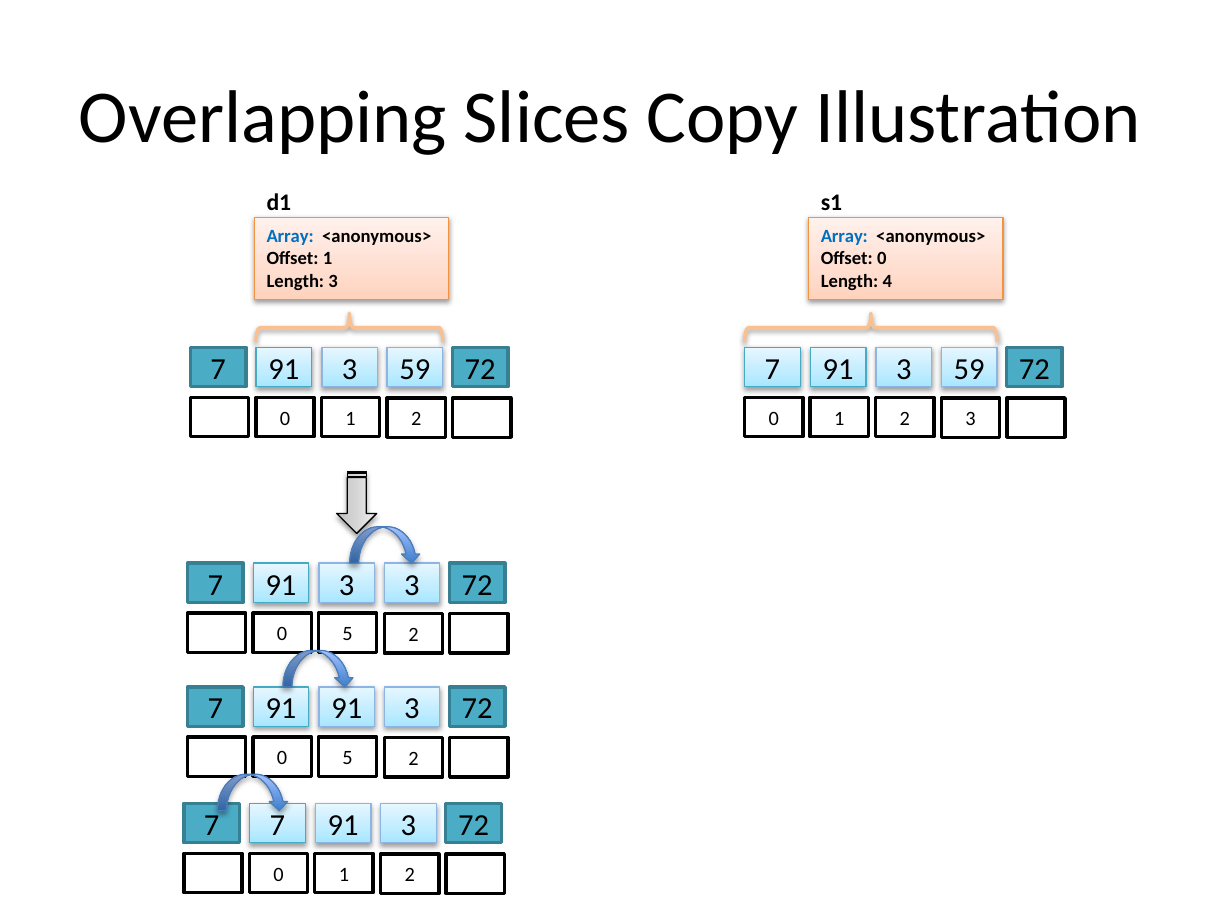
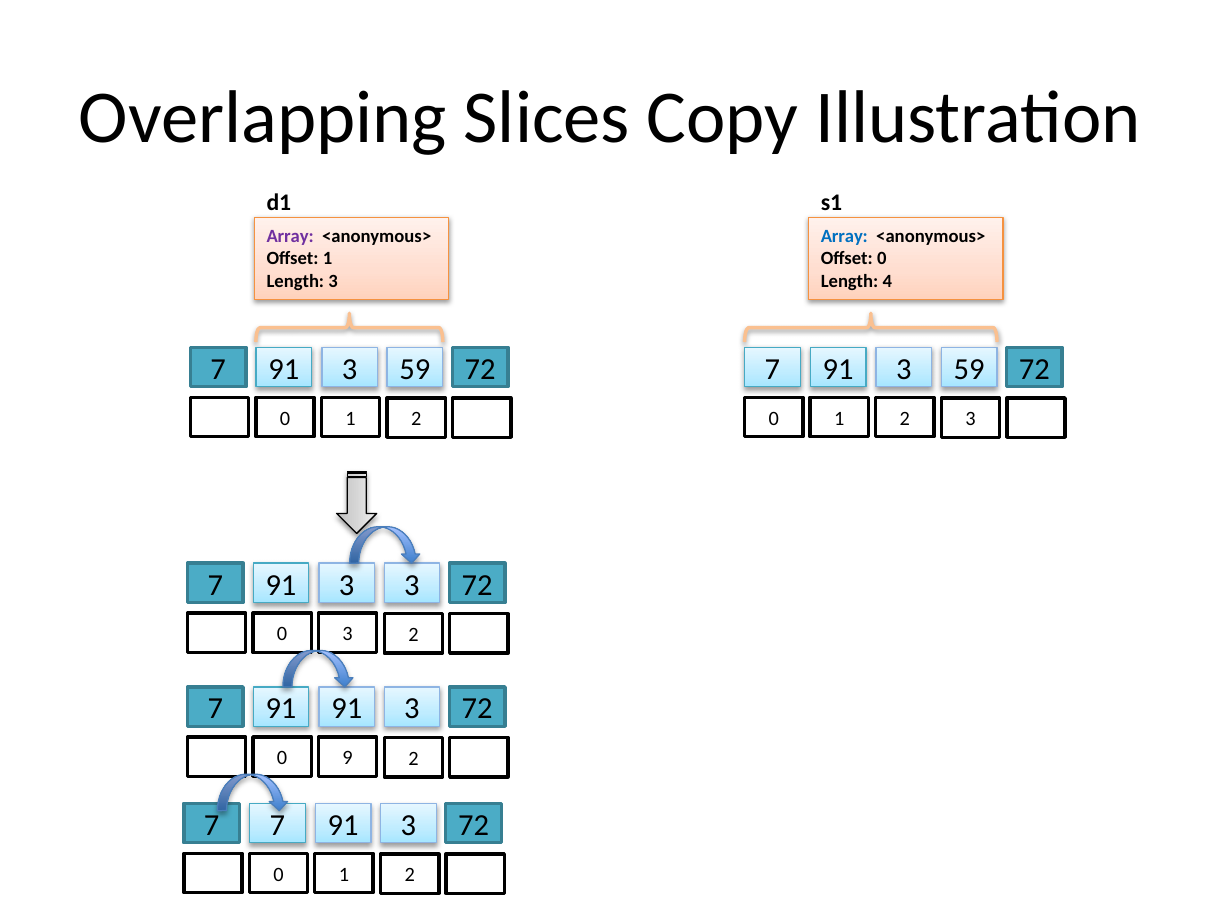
Array at (290, 236) colour: blue -> purple
5 at (348, 634): 5 -> 3
5 at (348, 758): 5 -> 9
